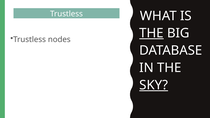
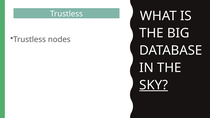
THE at (151, 33) underline: present -> none
